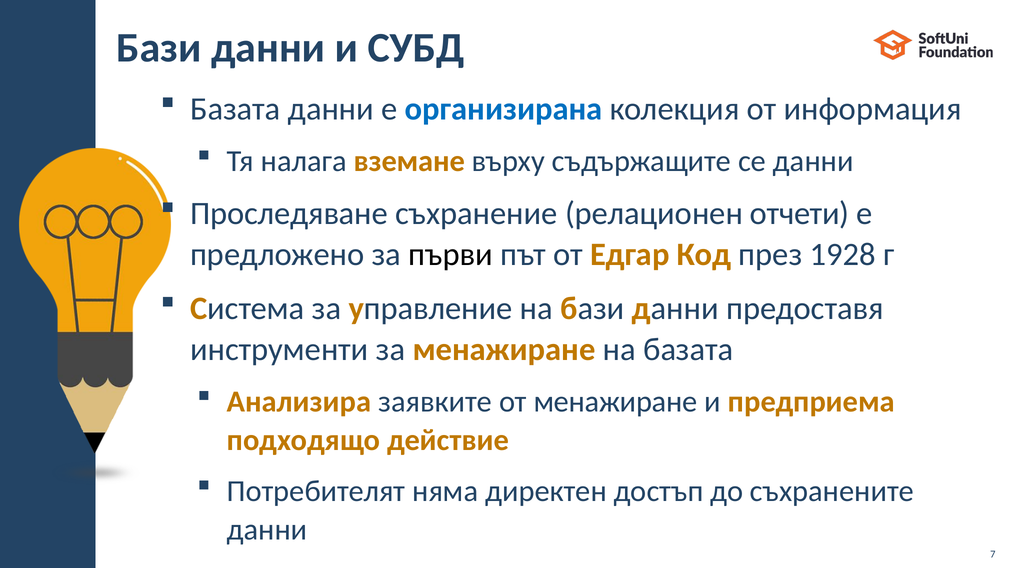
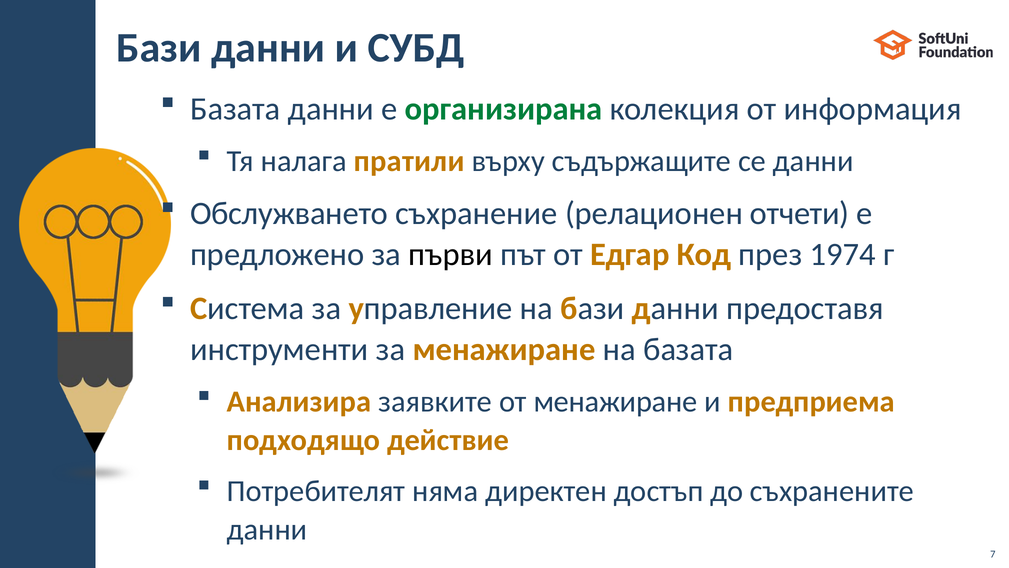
организирана colour: blue -> green
вземане: вземане -> пратили
Проследяване: Проследяване -> Обслужването
1928: 1928 -> 1974
